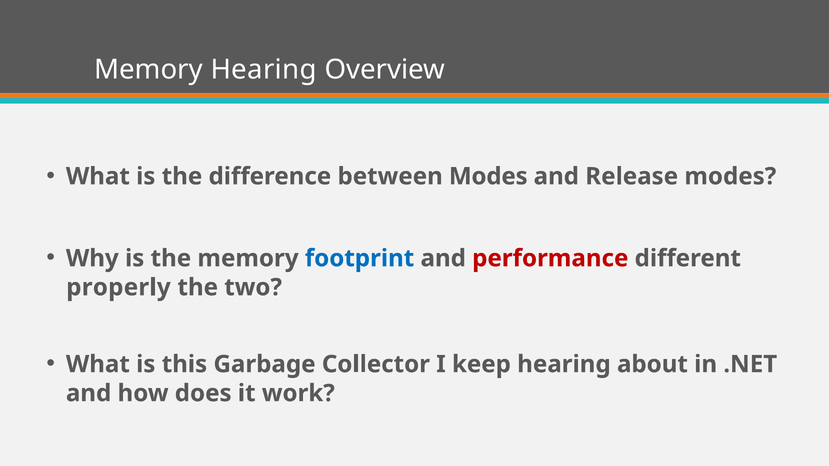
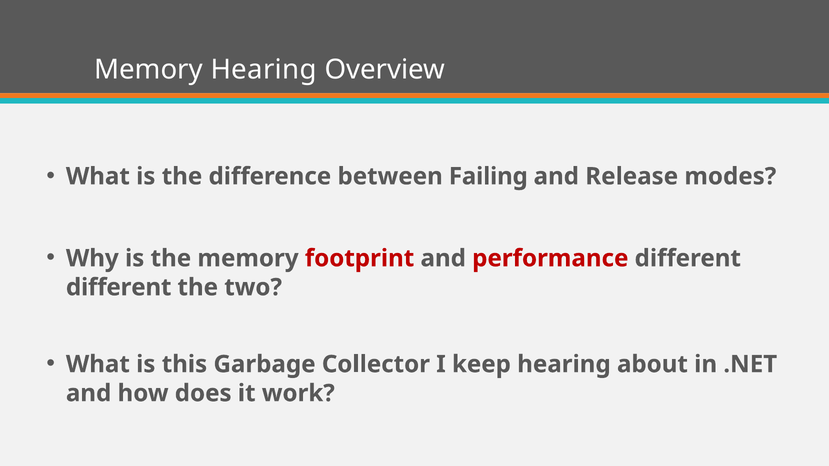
between Modes: Modes -> Failing
footprint colour: blue -> red
properly at (118, 288): properly -> different
